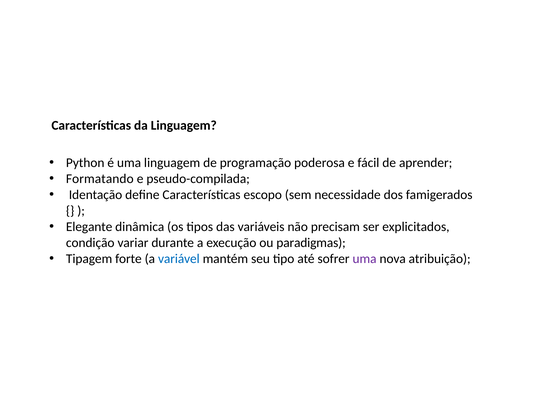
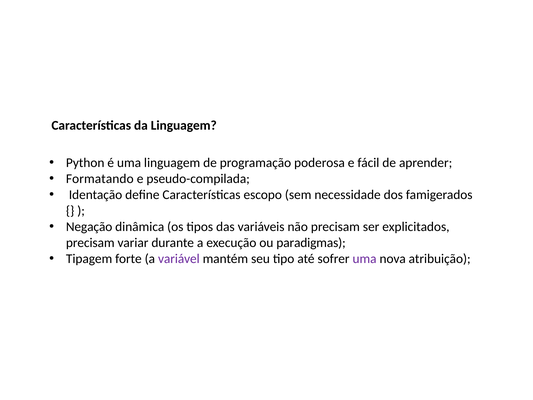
Elegante: Elegante -> Negação
condição at (90, 243): condição -> precisam
variável colour: blue -> purple
